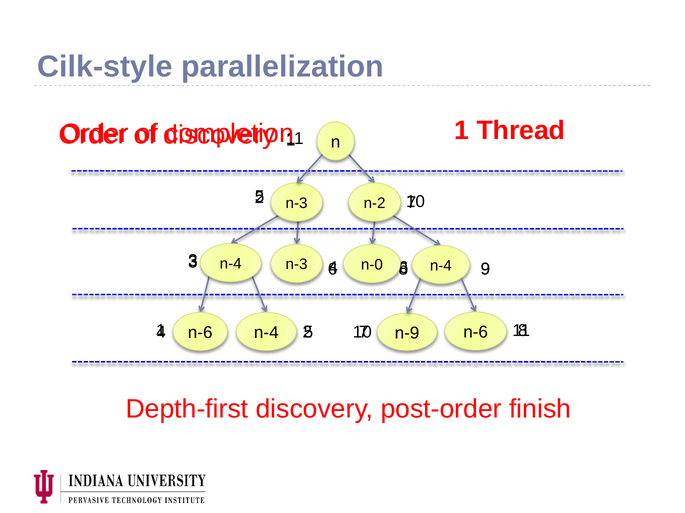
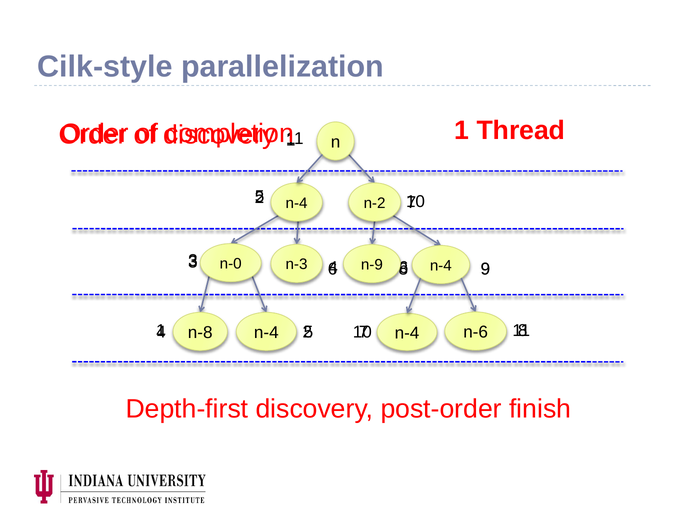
n-3 at (297, 203): n-3 -> n-4
n-4 at (231, 264): n-4 -> n-0
n-0: n-0 -> n-9
n-6 at (200, 333): n-6 -> n-8
n-9 at (407, 334): n-9 -> n-4
